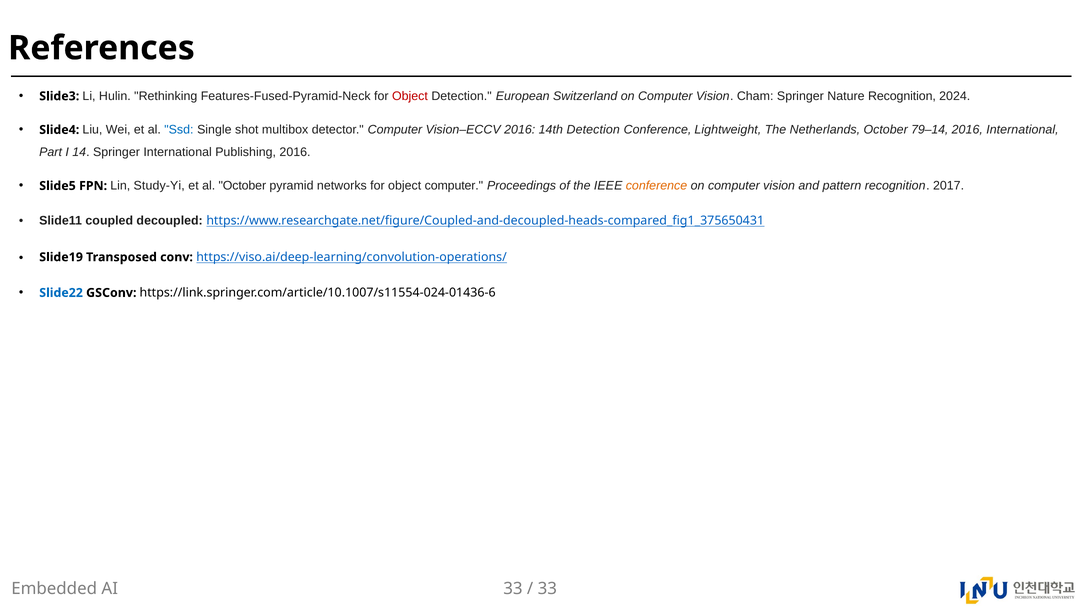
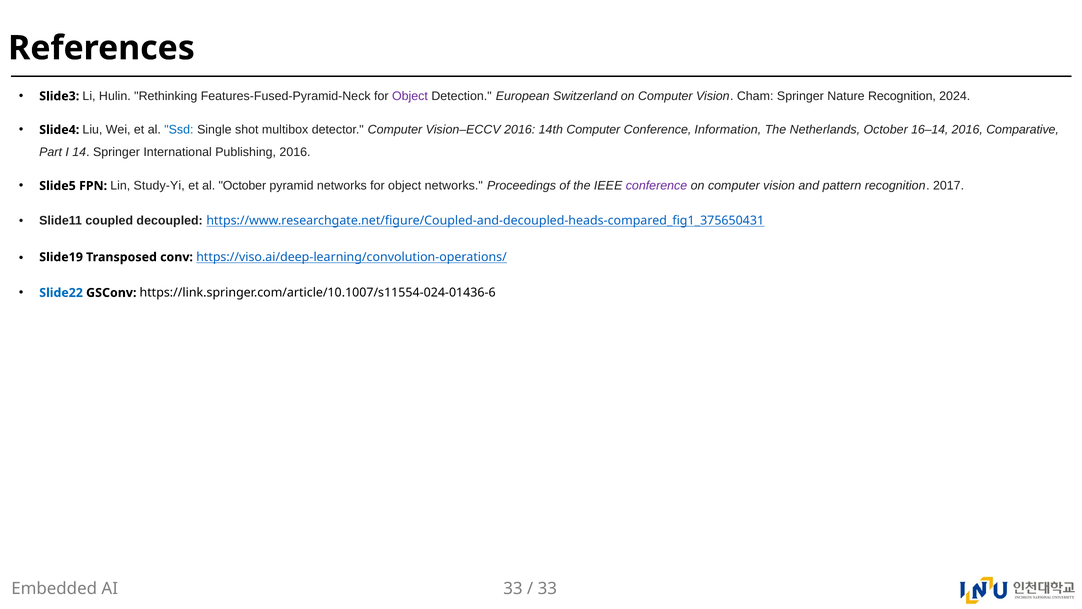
Object at (410, 96) colour: red -> purple
14th Detection: Detection -> Computer
Lightweight: Lightweight -> Information
79–14: 79–14 -> 16–14
2016 International: International -> Comparative
object computer: computer -> networks
conference at (656, 186) colour: orange -> purple
